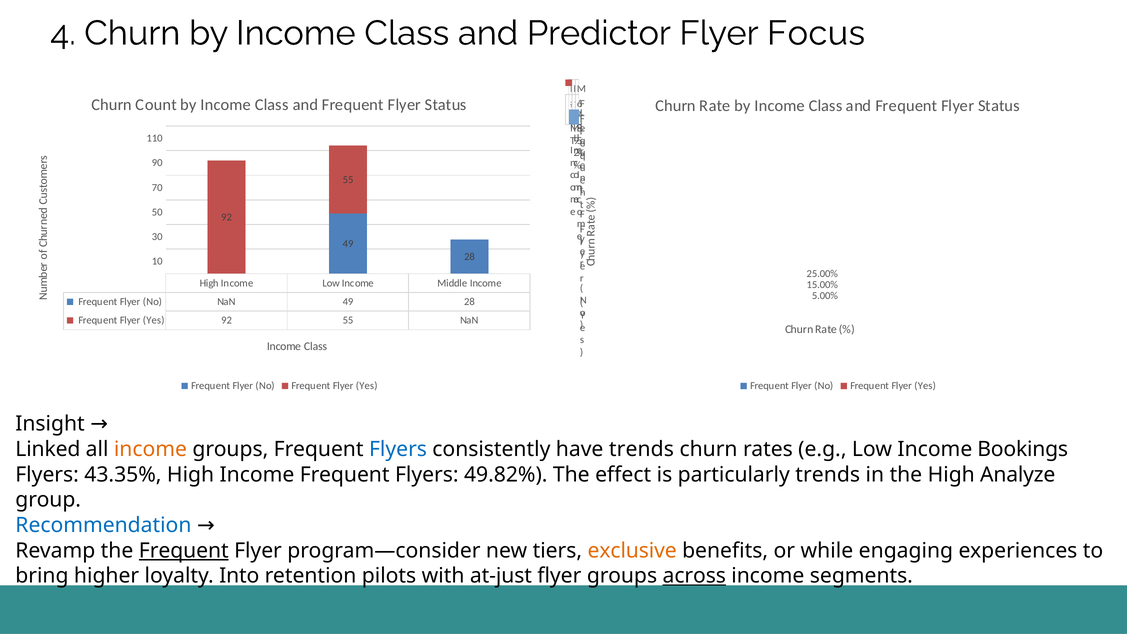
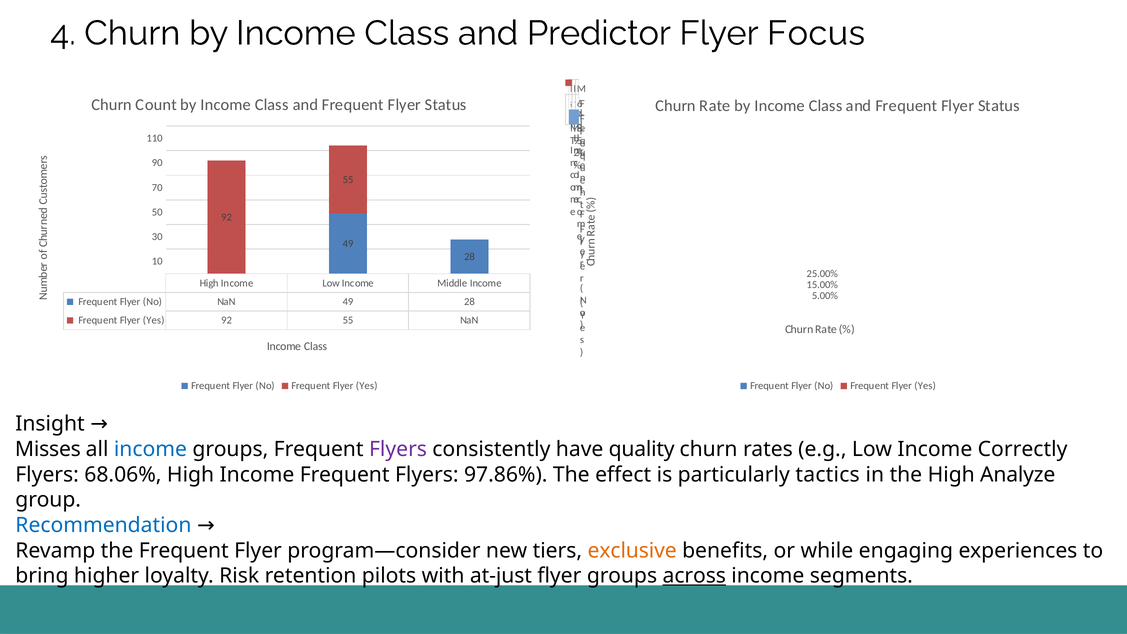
Linked: Linked -> Misses
income at (150, 449) colour: orange -> blue
Flyers at (398, 449) colour: blue -> purple
have trends: trends -> quality
Bookings: Bookings -> Correctly
43.35%: 43.35% -> 68.06%
49.82%: 49.82% -> 97.86%
particularly trends: trends -> tactics
Frequent at (184, 551) underline: present -> none
Into: Into -> Risk
